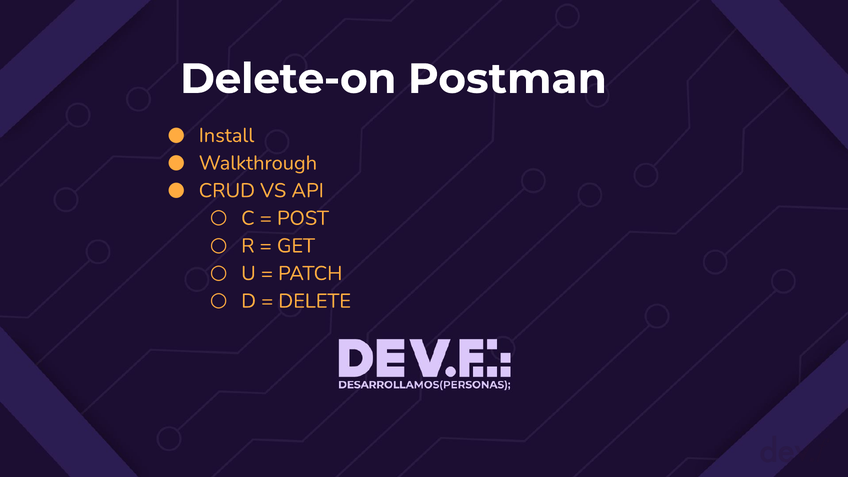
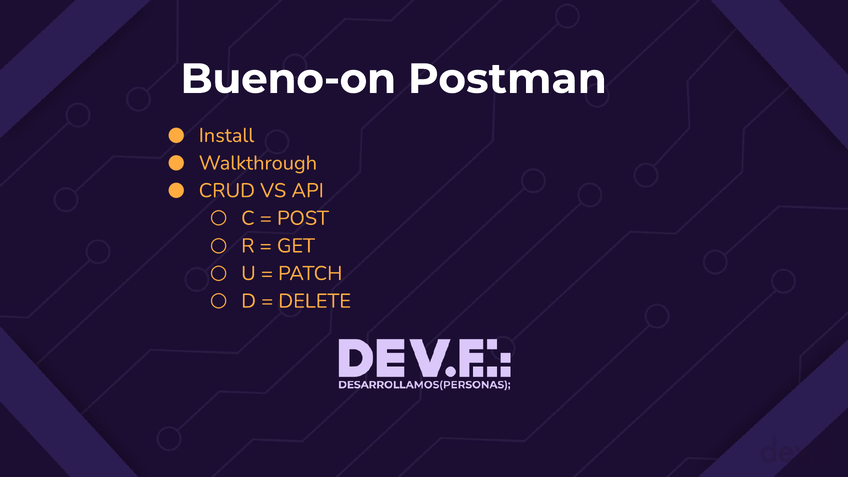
Delete-on: Delete-on -> Bueno-on
